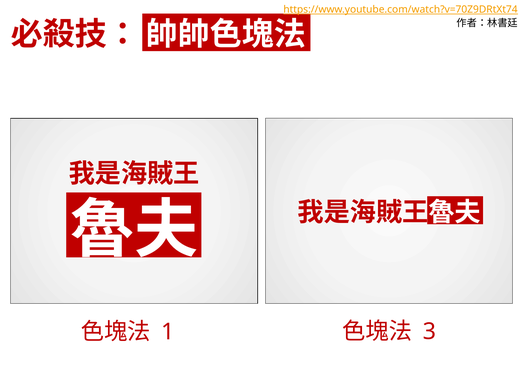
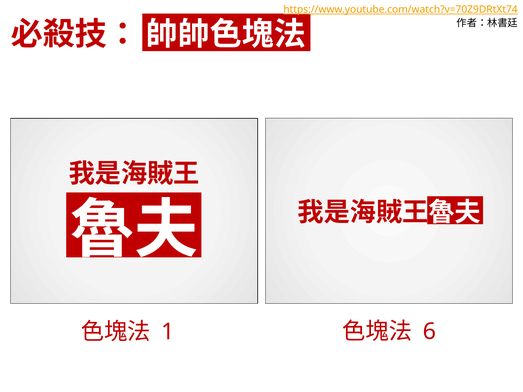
3: 3 -> 6
